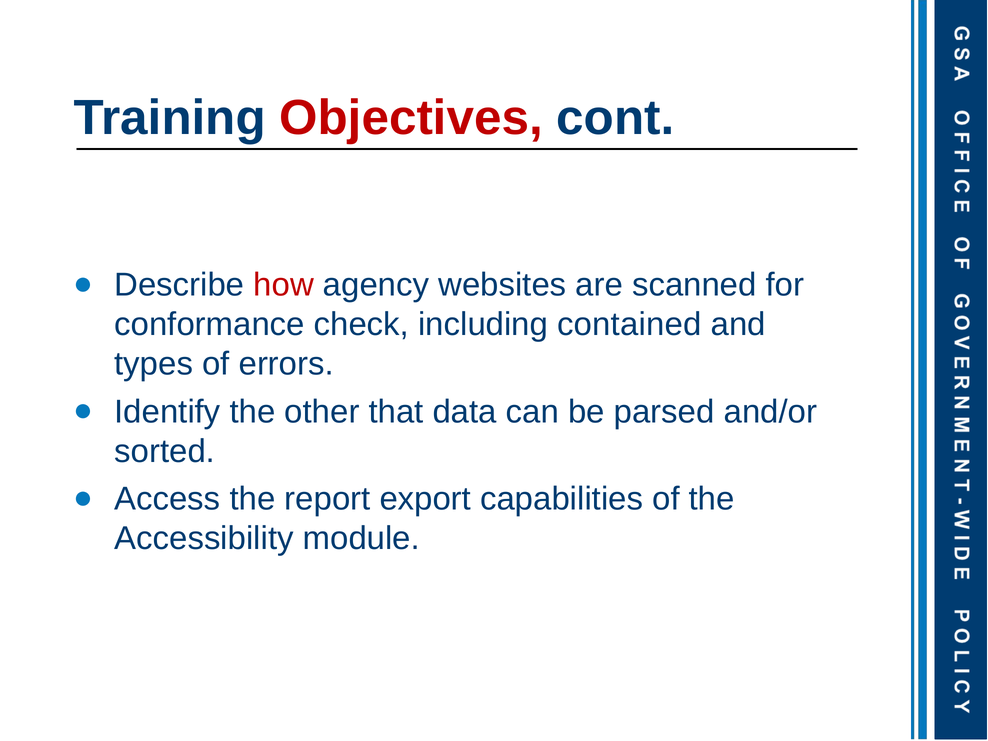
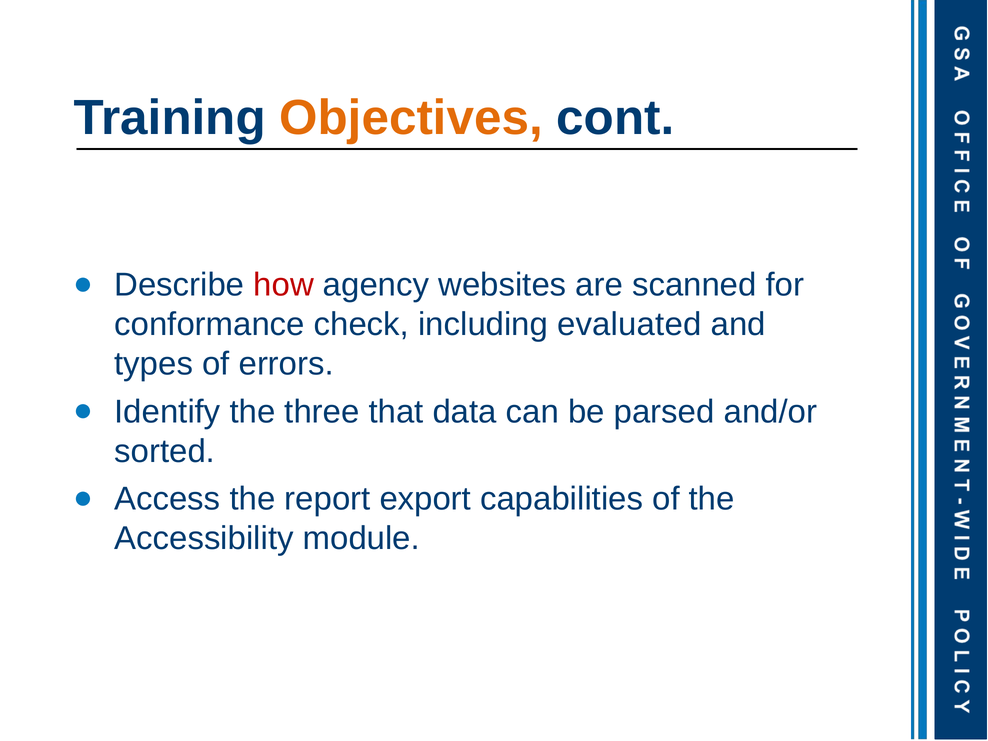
Objectives colour: red -> orange
contained: contained -> evaluated
other: other -> three
